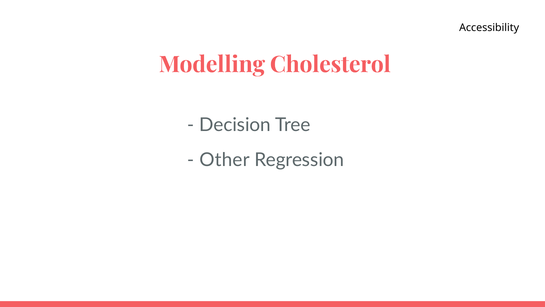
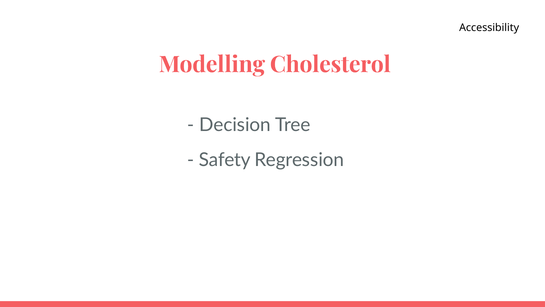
Other: Other -> Safety
